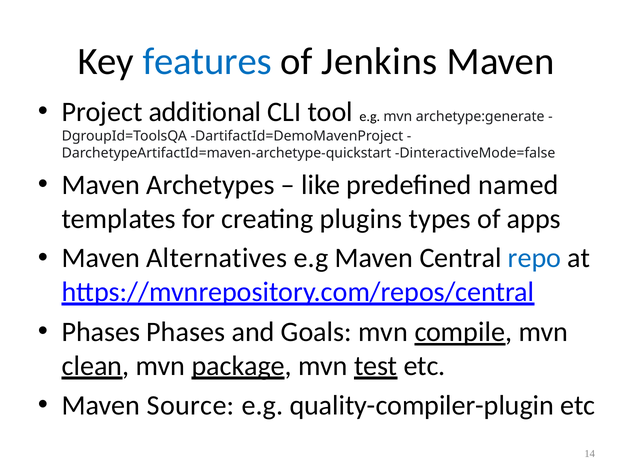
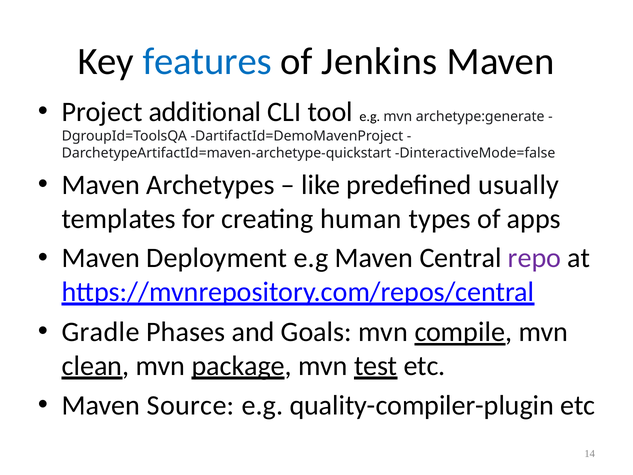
named: named -> usually
plugins: plugins -> human
Alternatives: Alternatives -> Deployment
repo colour: blue -> purple
Phases at (101, 332): Phases -> Gradle
